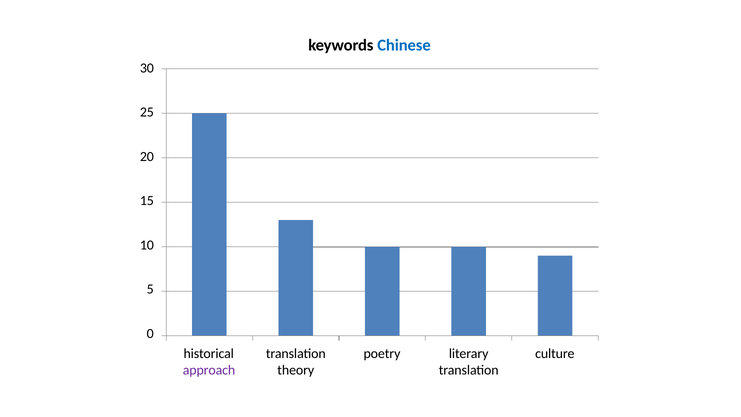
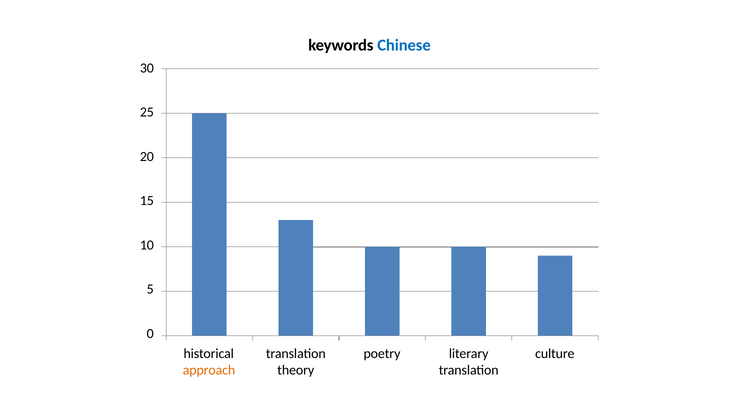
approach colour: purple -> orange
